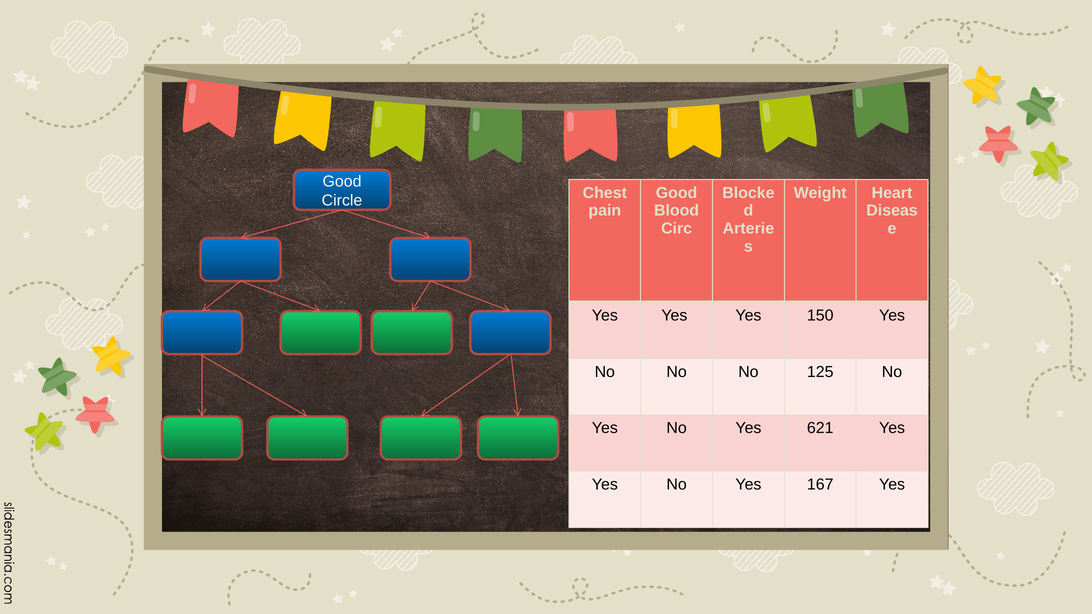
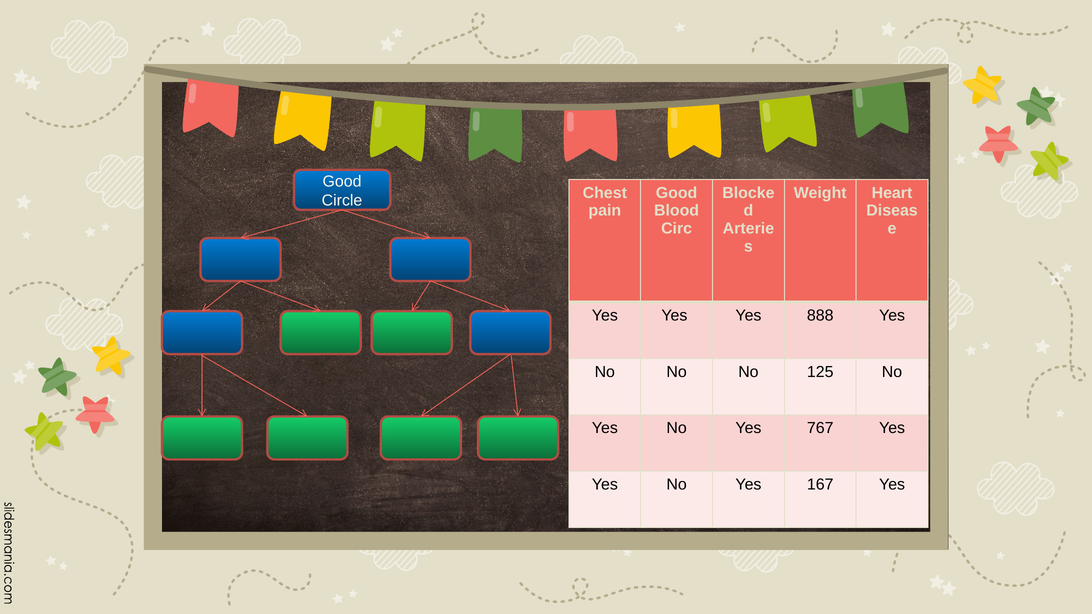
150: 150 -> 888
621: 621 -> 767
